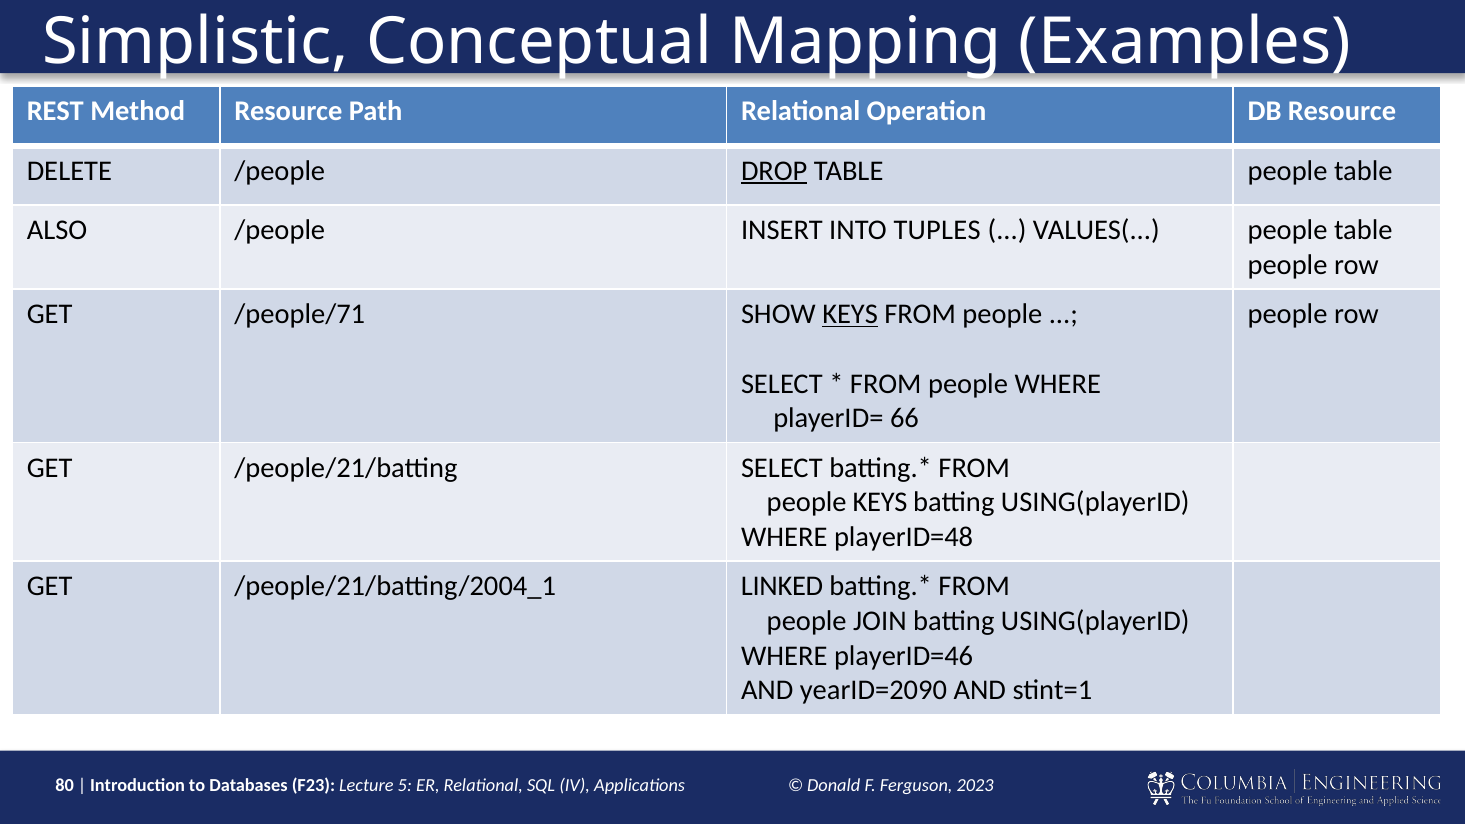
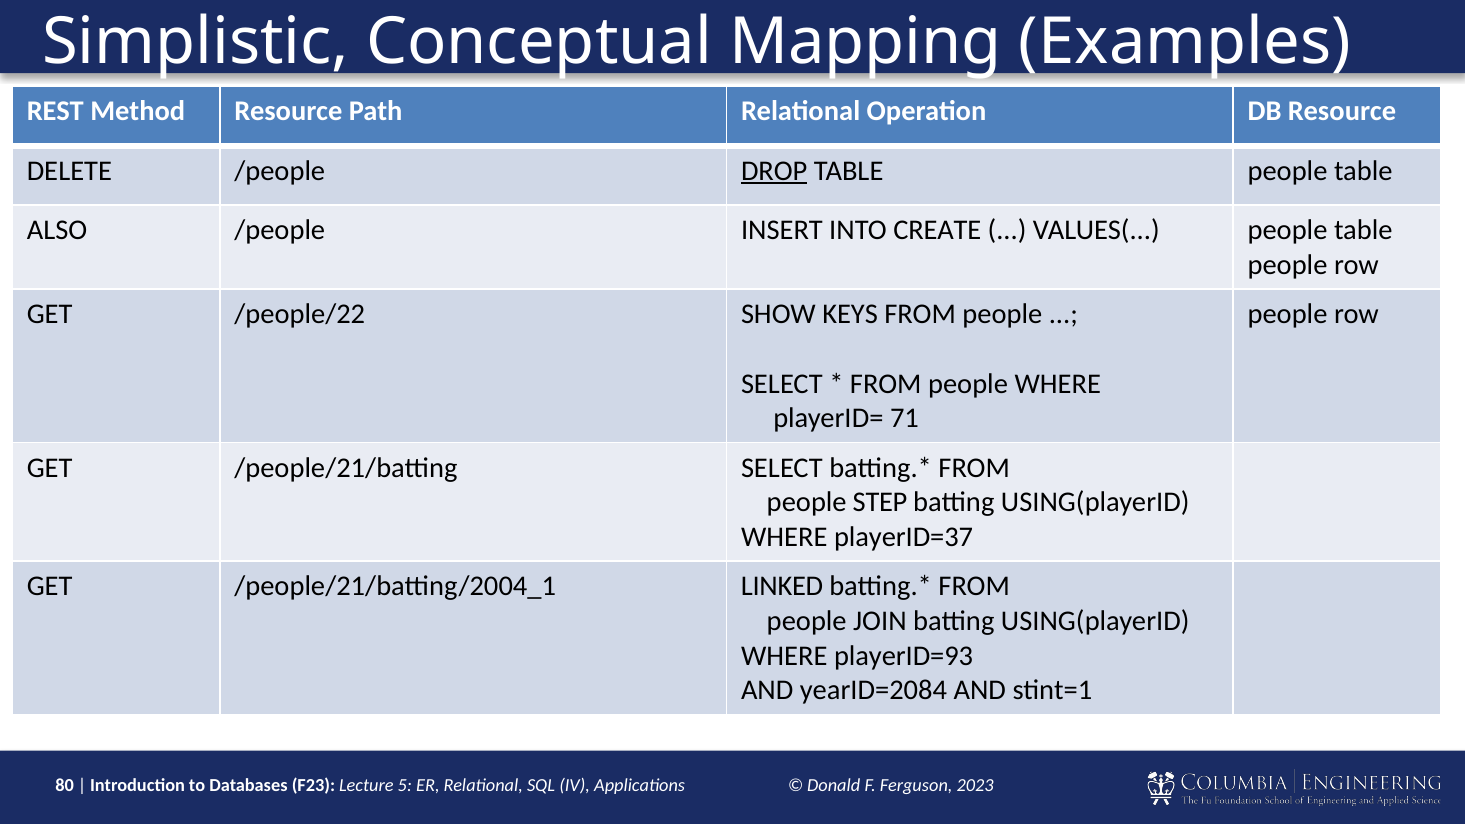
TUPLES: TUPLES -> CREATE
/people/71: /people/71 -> /people/22
KEYS at (850, 314) underline: present -> none
66: 66 -> 71
people KEYS: KEYS -> STEP
playerID=48: playerID=48 -> playerID=37
playerID=46: playerID=46 -> playerID=93
yearID=2090: yearID=2090 -> yearID=2084
